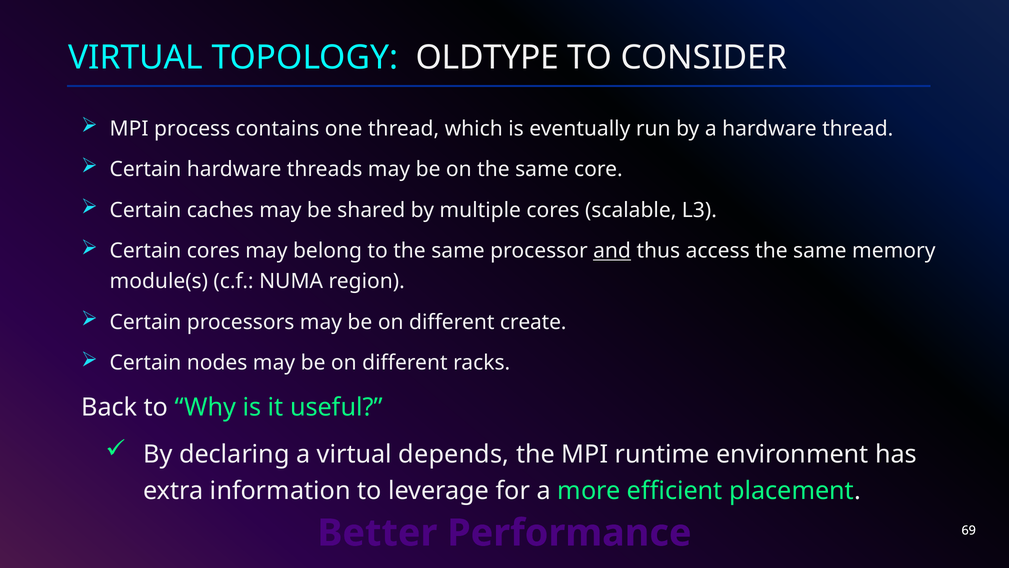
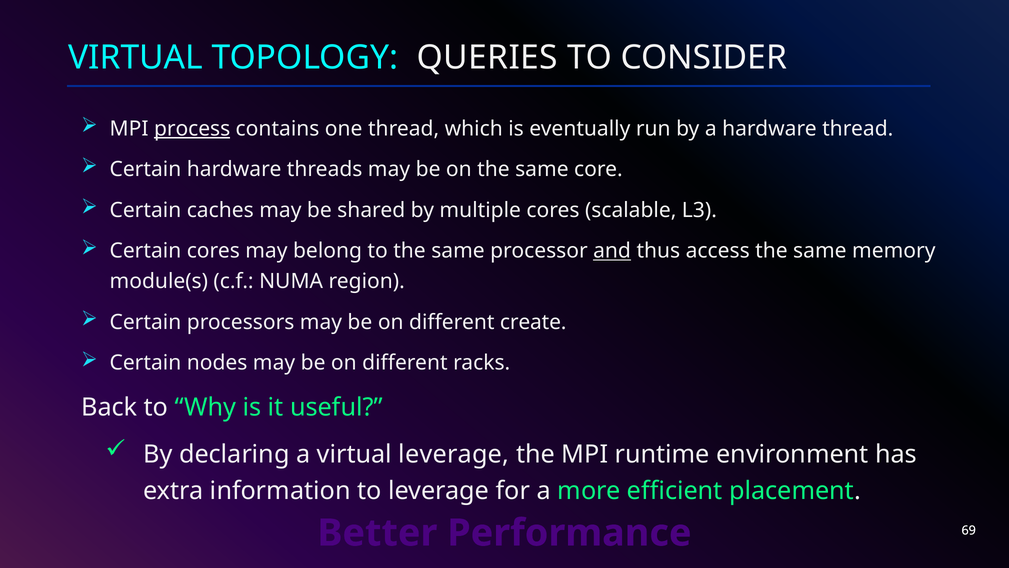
OLDTYPE: OLDTYPE -> QUERIES
process underline: none -> present
virtual depends: depends -> leverage
